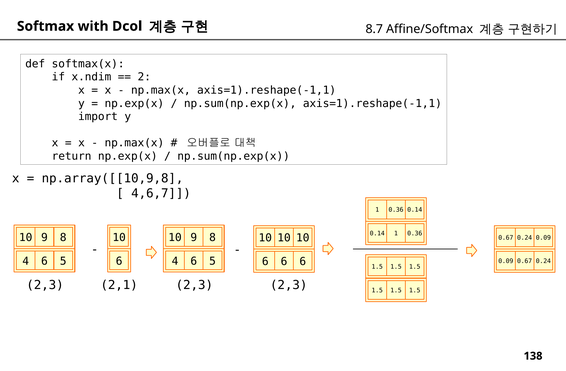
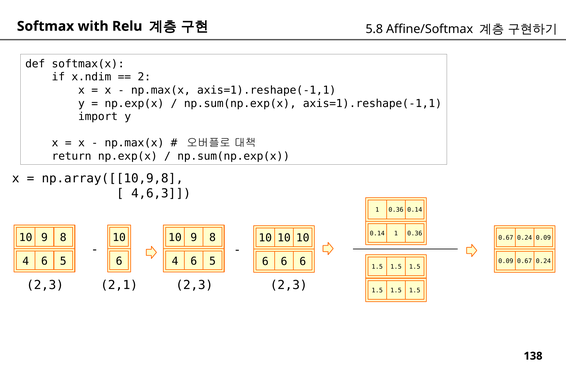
Dcol: Dcol -> Relu
8.7: 8.7 -> 5.8
4,6,7: 4,6,7 -> 4,6,3
